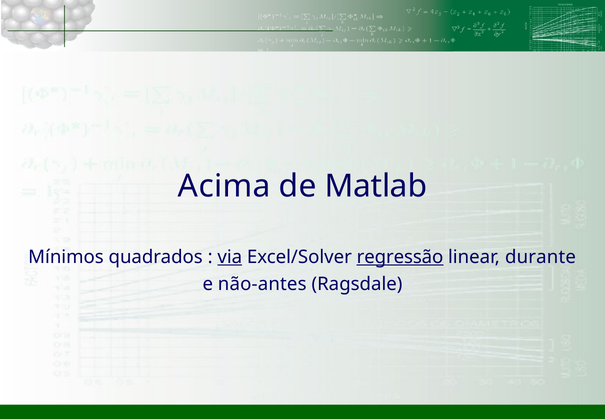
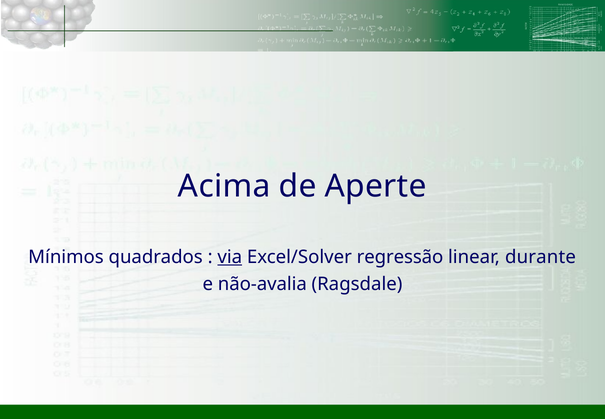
Matlab: Matlab -> Aperte
regressão underline: present -> none
não-antes: não-antes -> não-avalia
